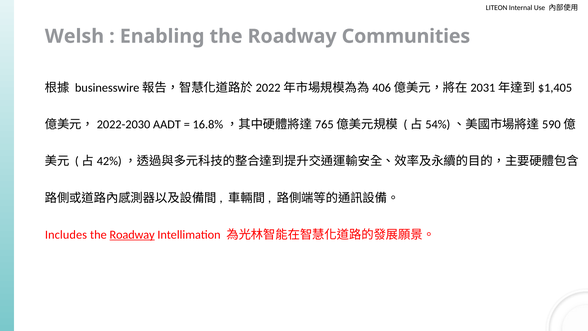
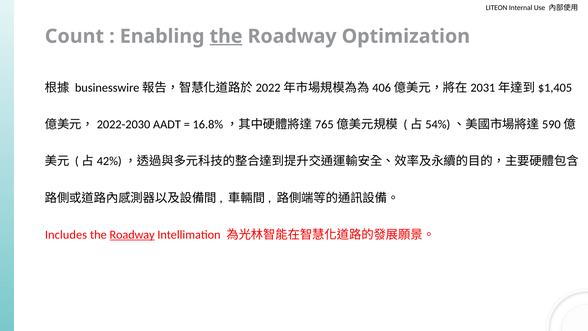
Welsh: Welsh -> Count
the at (226, 36) underline: none -> present
Communities: Communities -> Optimization
